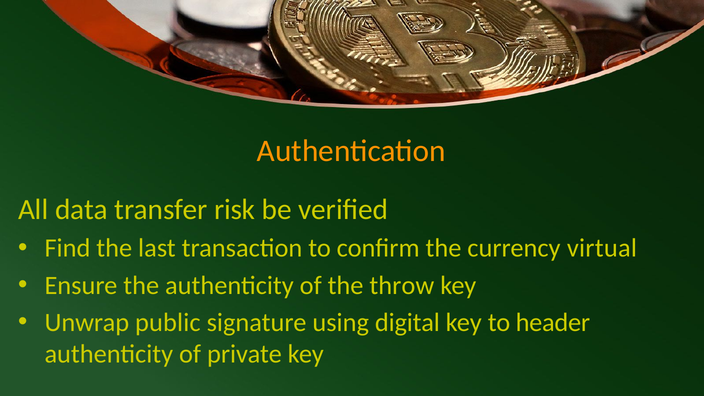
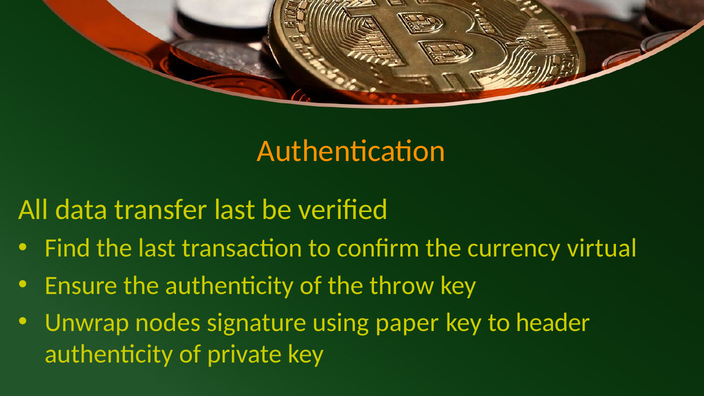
transfer risk: risk -> last
public: public -> nodes
digital: digital -> paper
